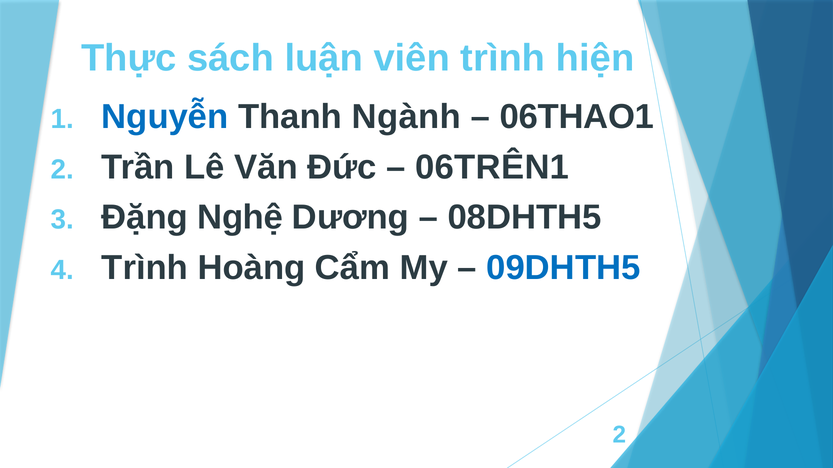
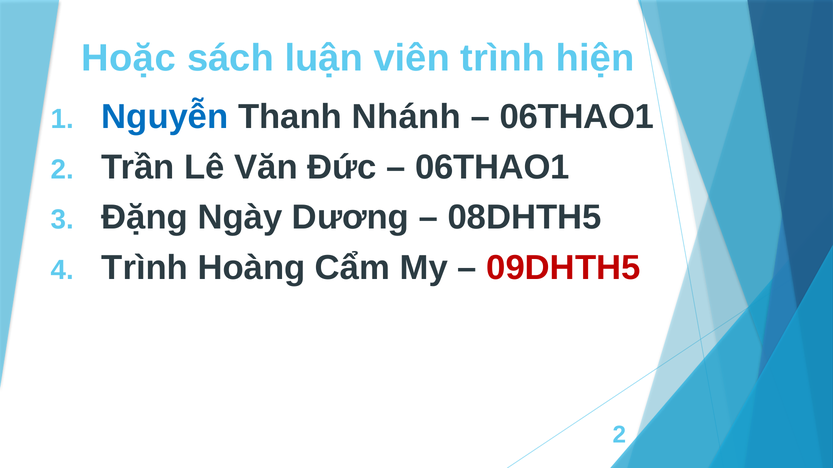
Thực: Thực -> Hoặc
Ngành: Ngành -> Nhánh
06TRÊN1 at (492, 167): 06TRÊN1 -> 06THAO1
Nghệ: Nghệ -> Ngày
09DHTH5 colour: blue -> red
